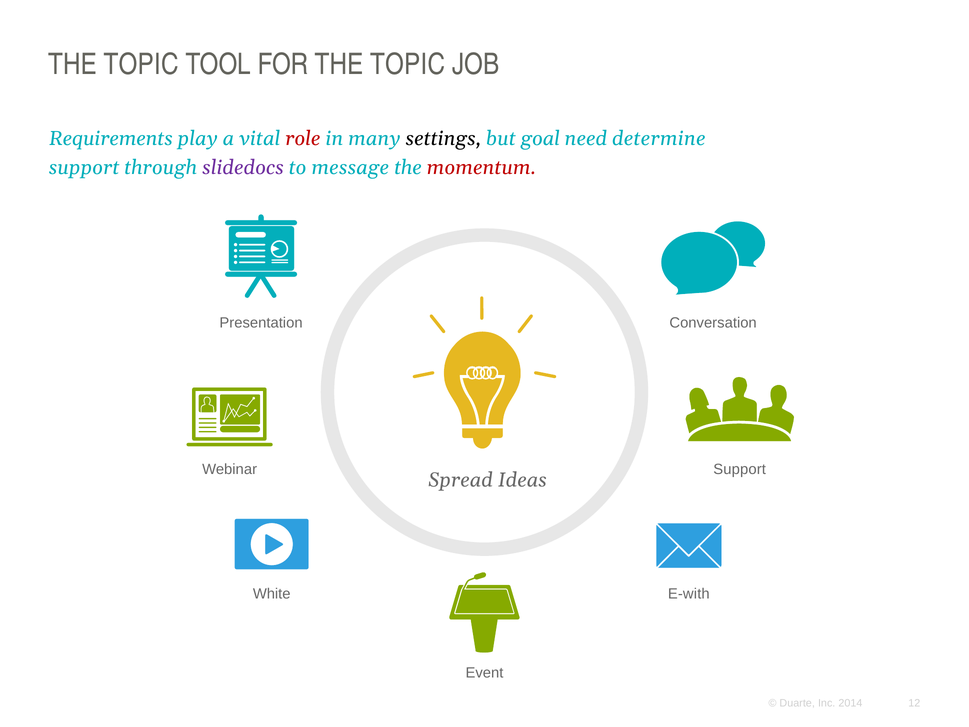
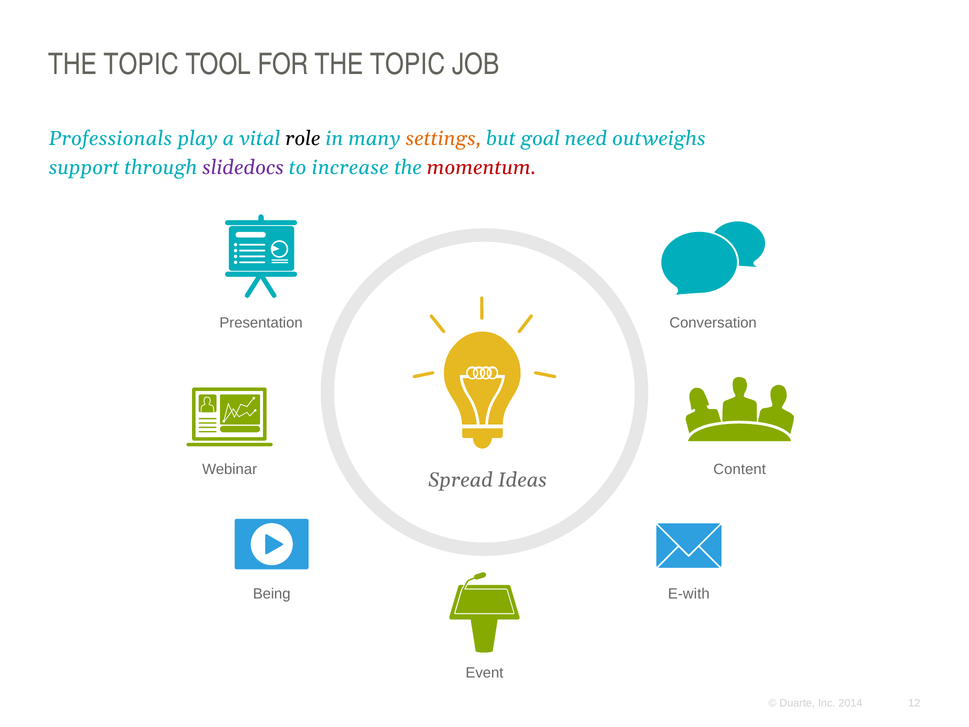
Requirements: Requirements -> Professionals
role colour: red -> black
settings colour: black -> orange
determine: determine -> outweighs
message: message -> increase
Webinar Support: Support -> Content
White: White -> Being
